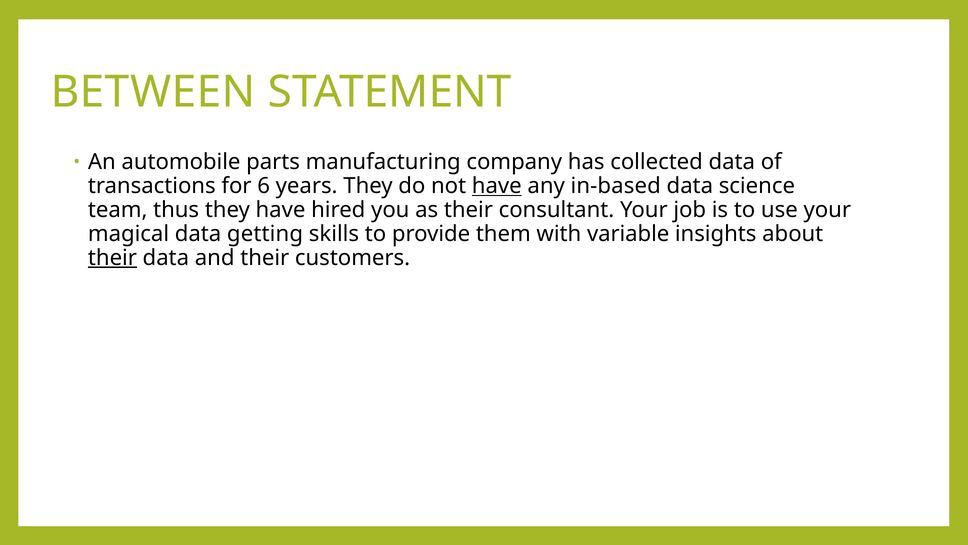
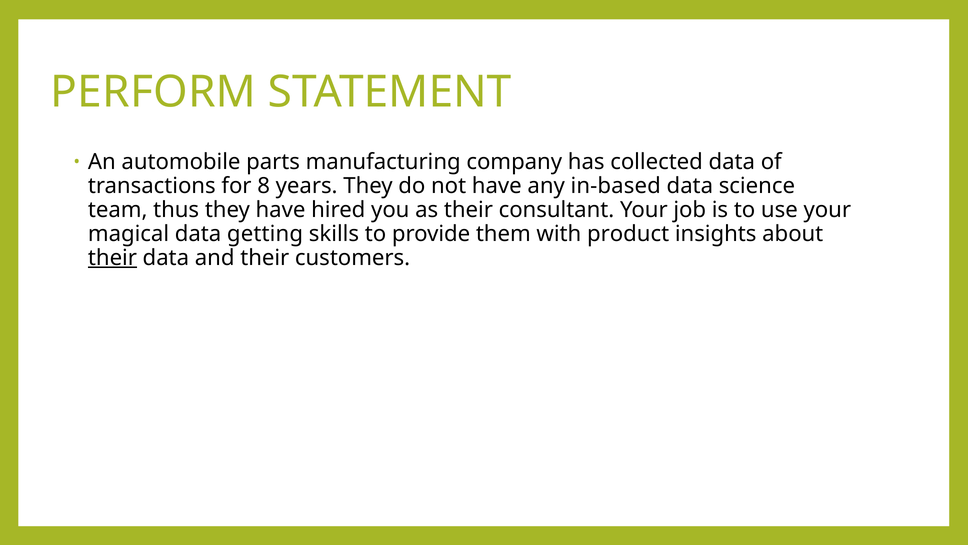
BETWEEN: BETWEEN -> PERFORM
6: 6 -> 8
have at (497, 186) underline: present -> none
variable: variable -> product
